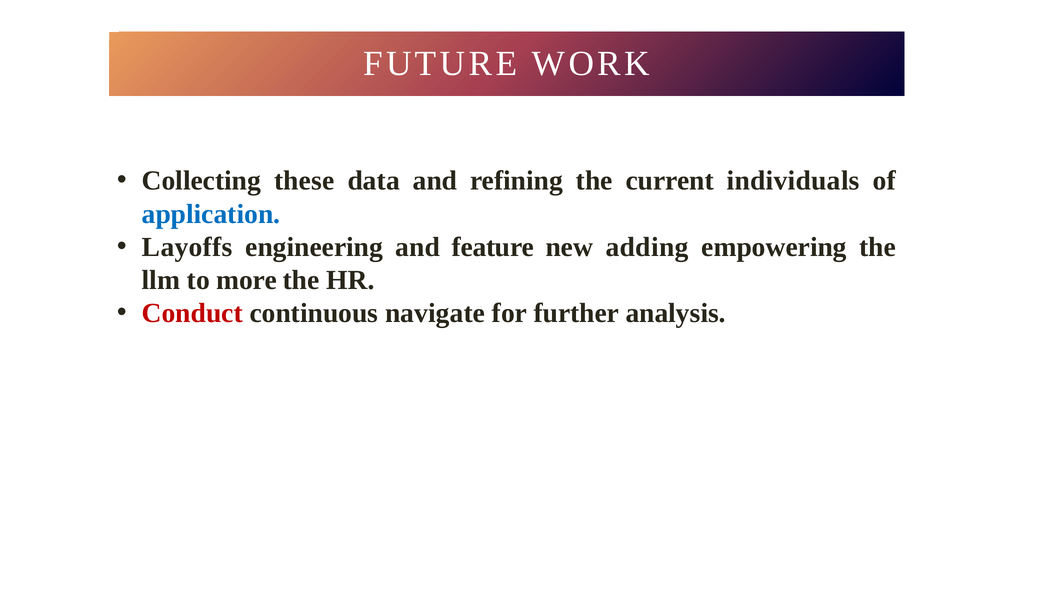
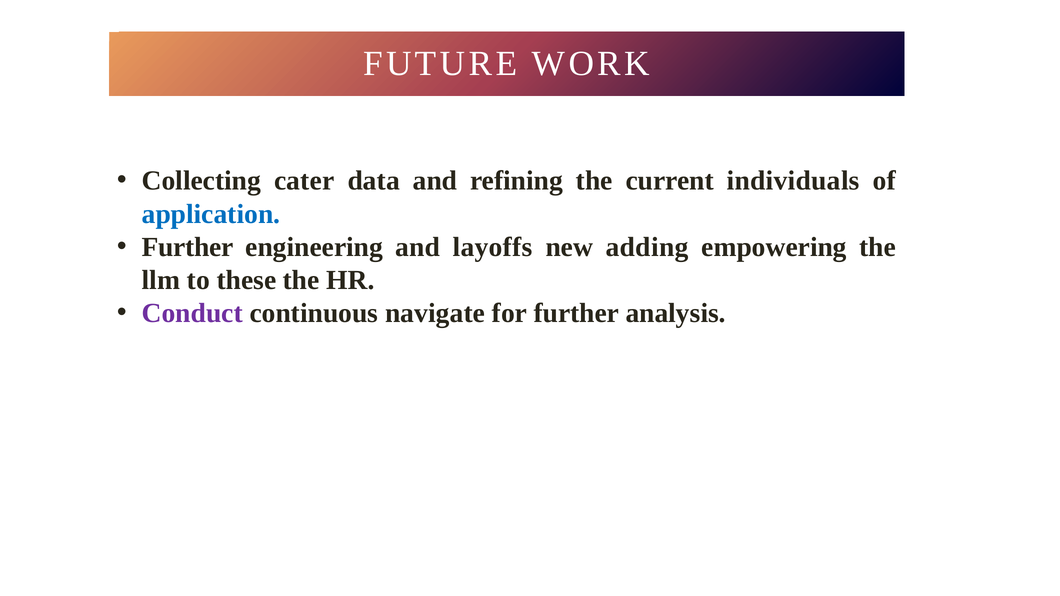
these: these -> cater
Layoffs at (187, 247): Layoffs -> Further
feature: feature -> layoffs
more: more -> these
Conduct colour: red -> purple
